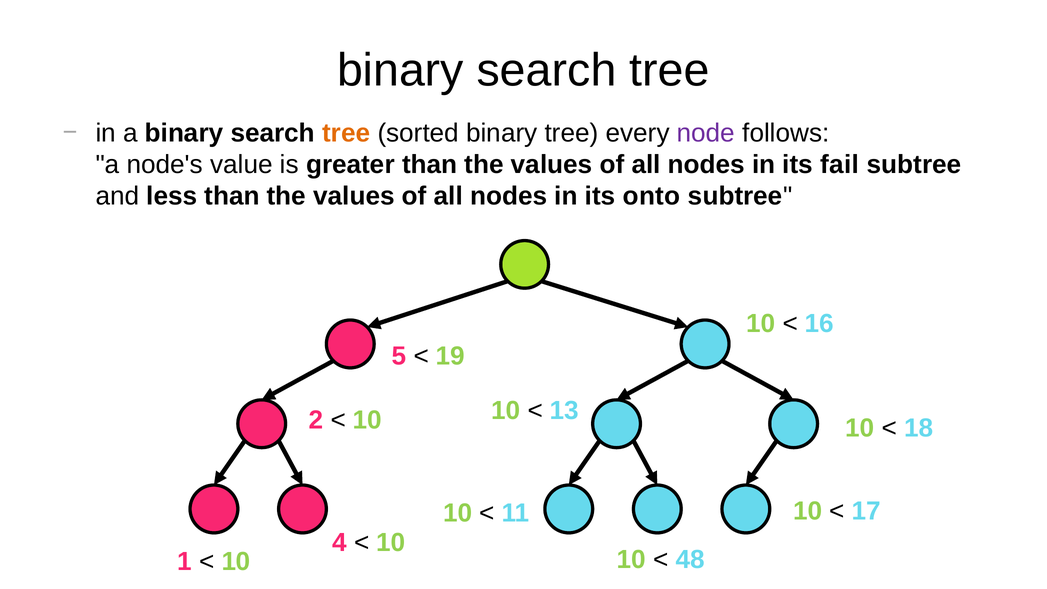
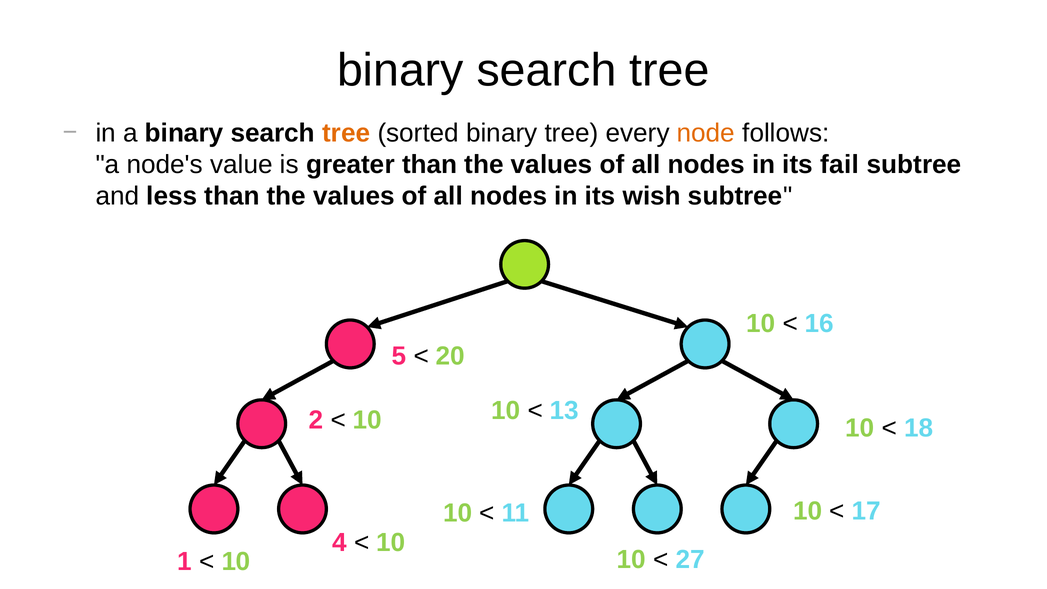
node colour: purple -> orange
onto: onto -> wish
19: 19 -> 20
48: 48 -> 27
